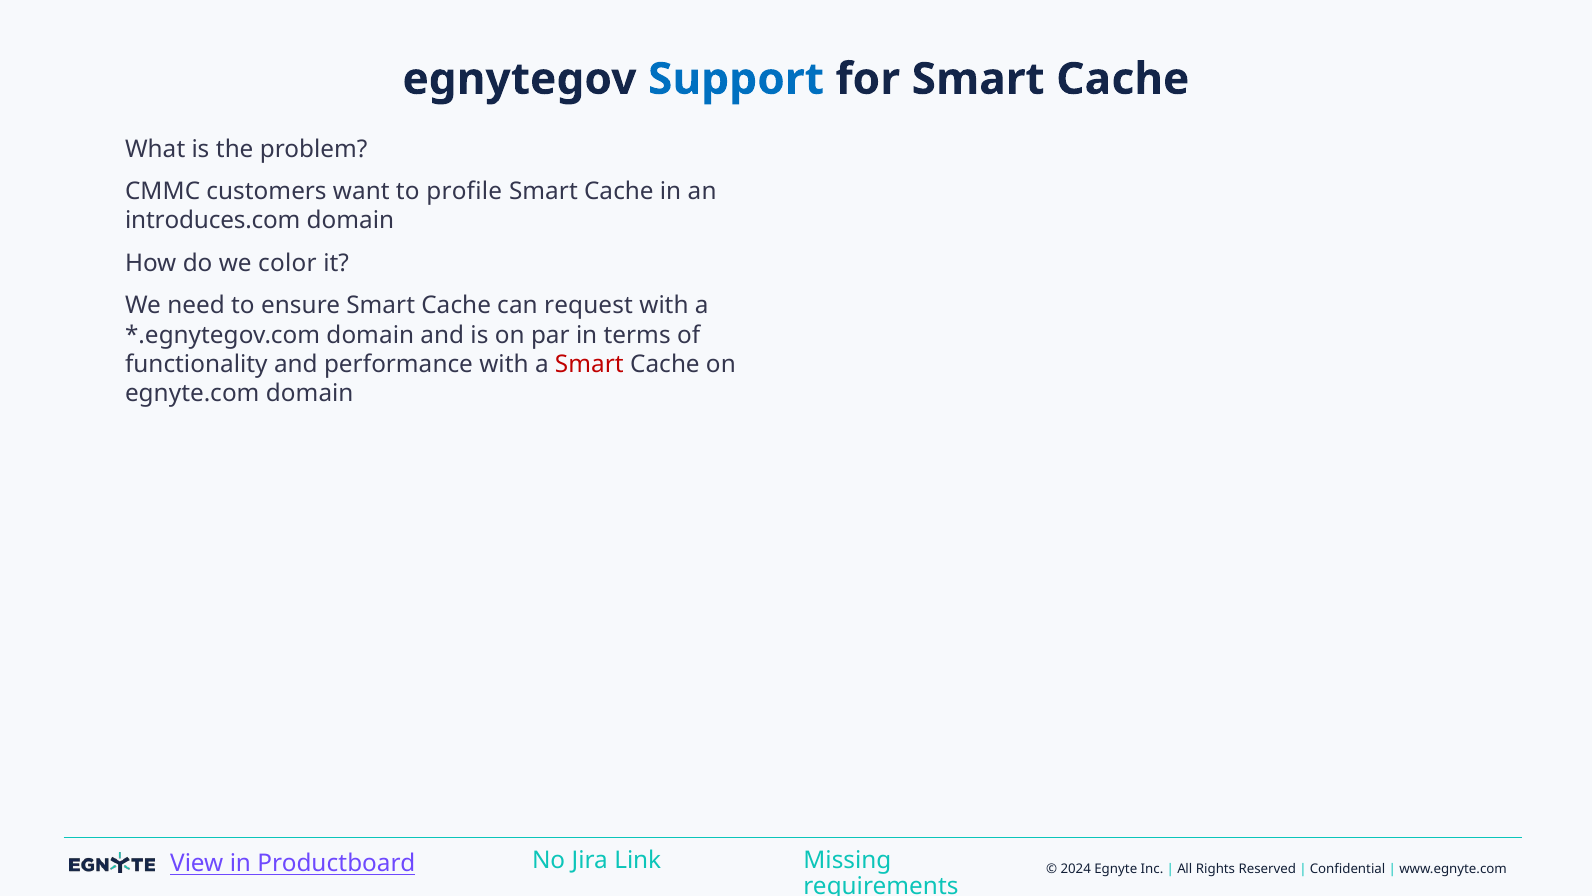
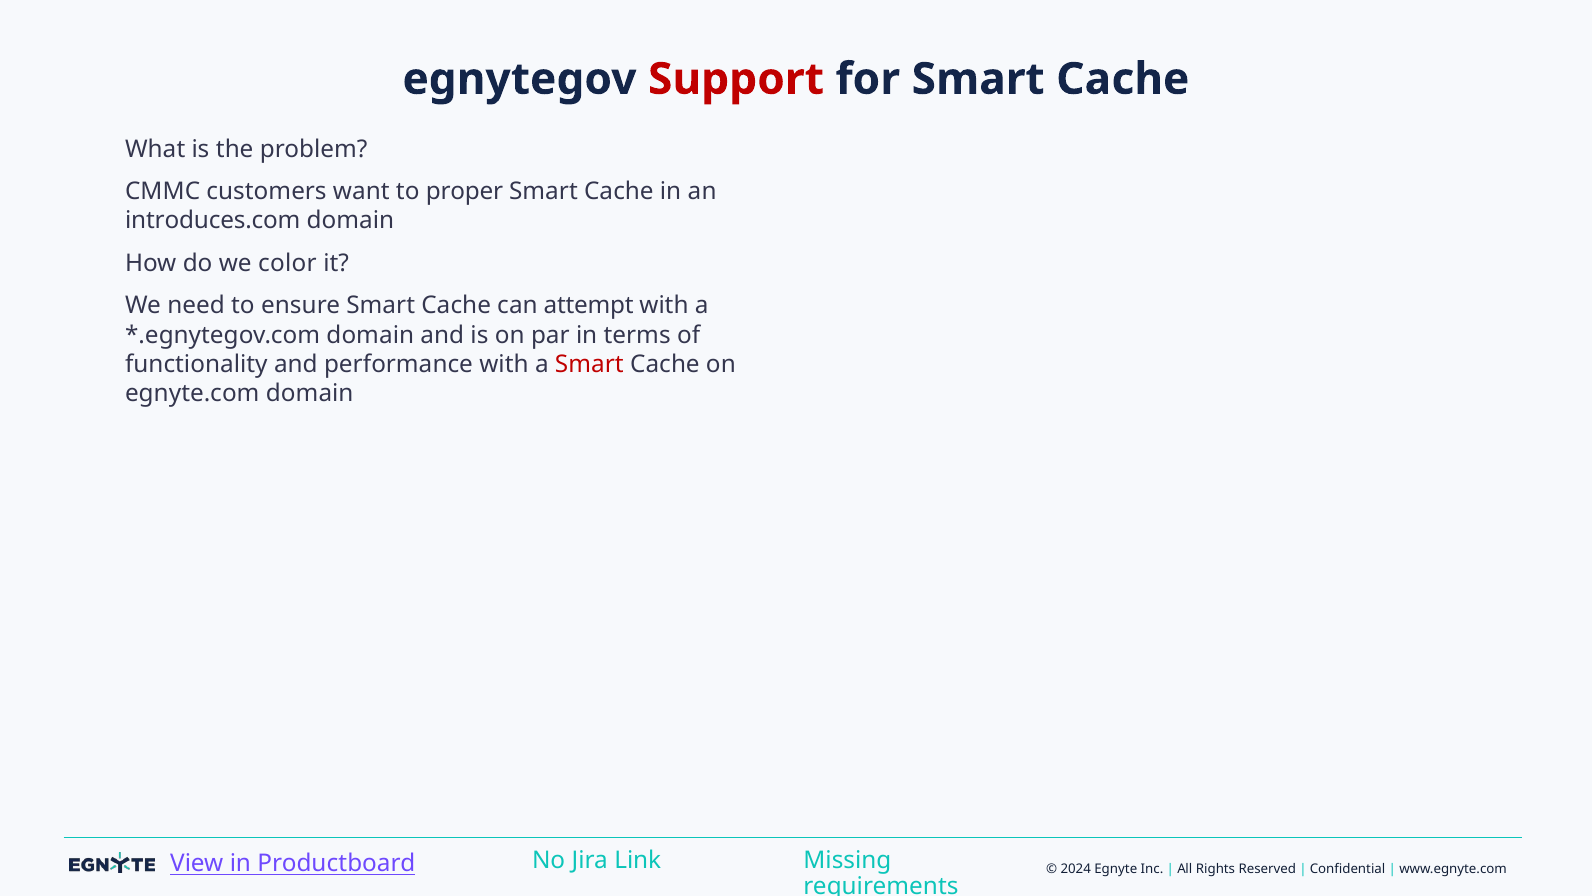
Support colour: blue -> red
profile: profile -> proper
request: request -> attempt
